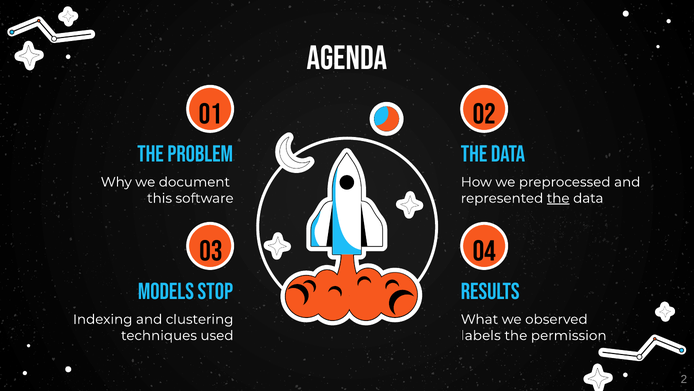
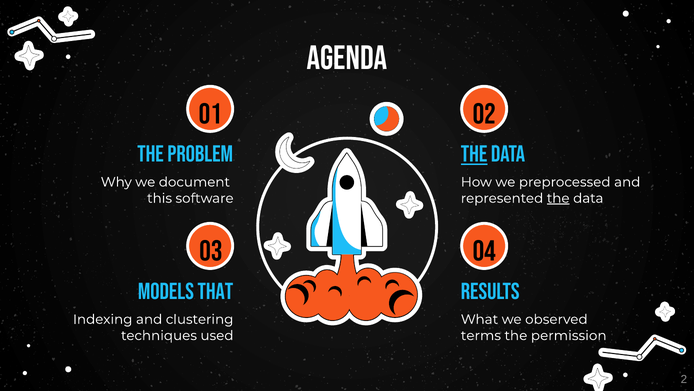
The at (474, 154) underline: none -> present
stop: stop -> that
labels: labels -> terms
